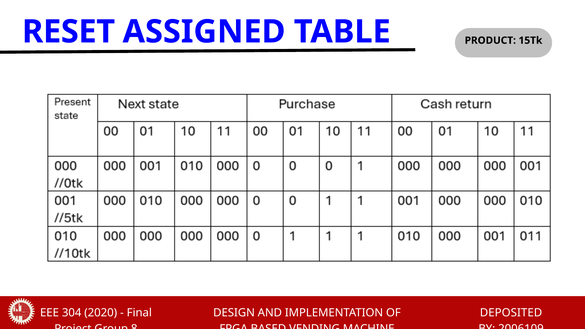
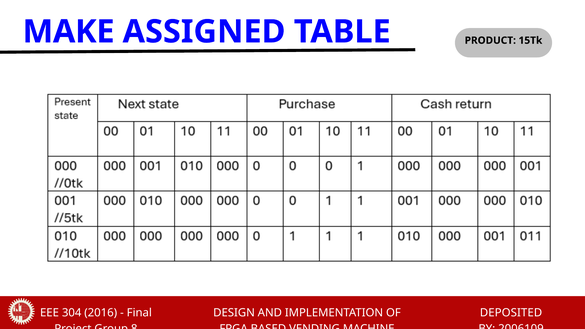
RESET: RESET -> MAKE
2020: 2020 -> 2016
